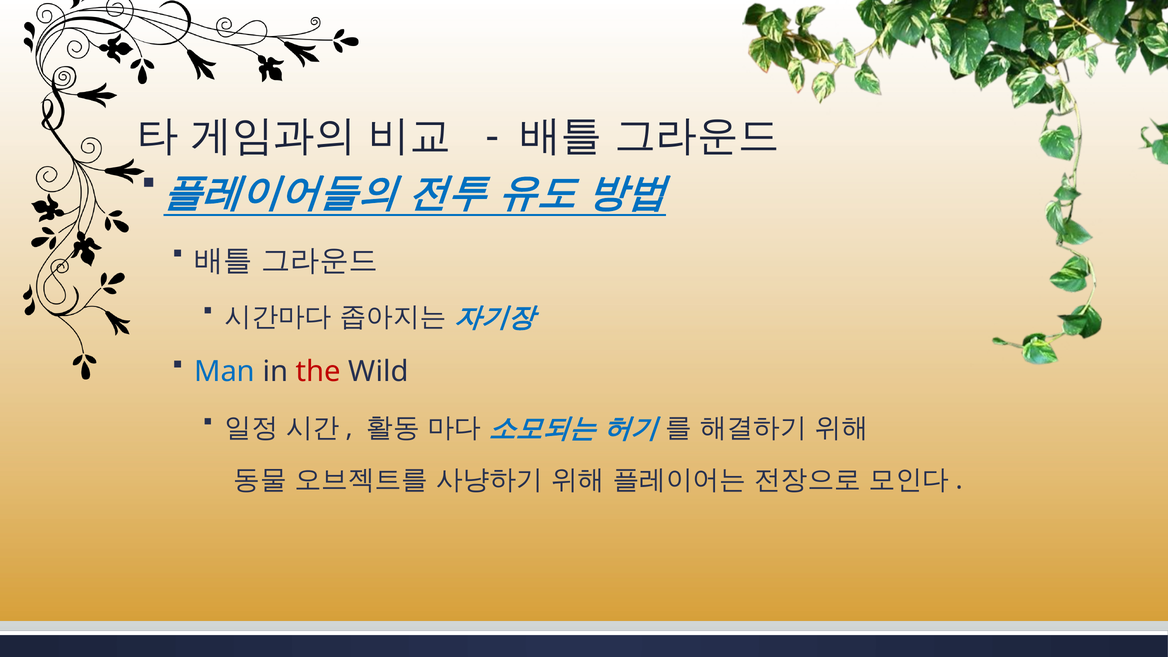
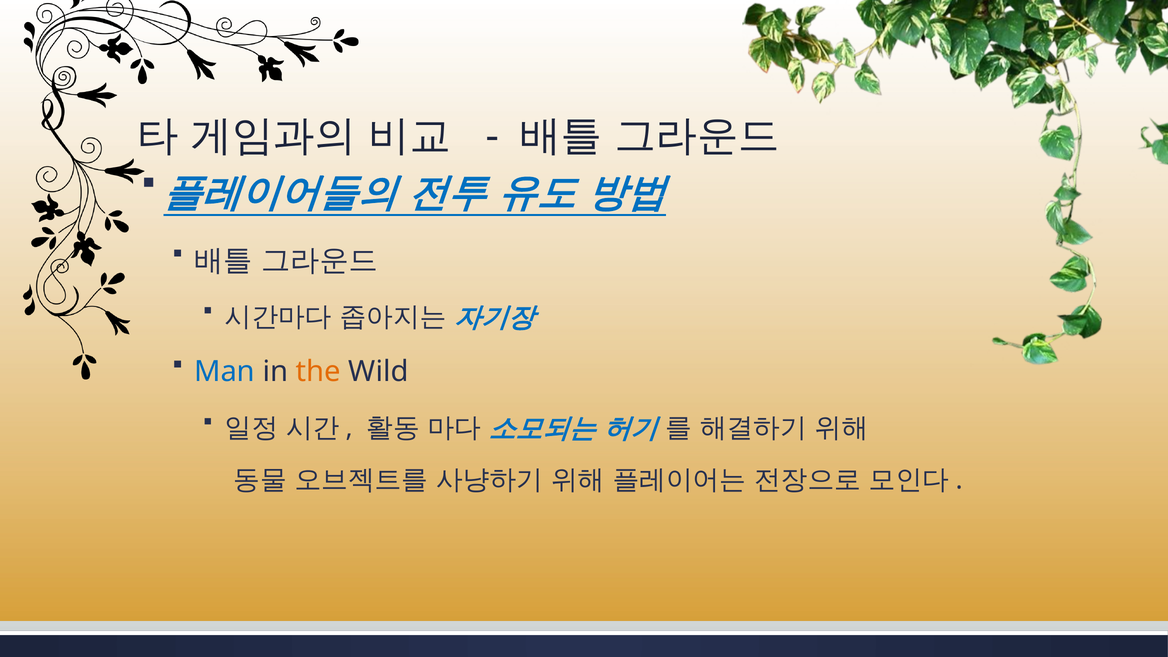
the colour: red -> orange
